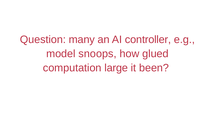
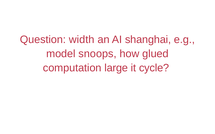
many: many -> width
controller: controller -> shanghai
been: been -> cycle
